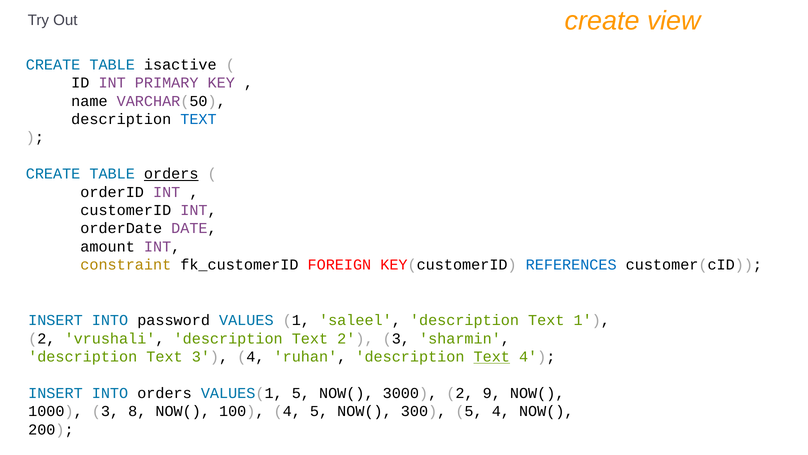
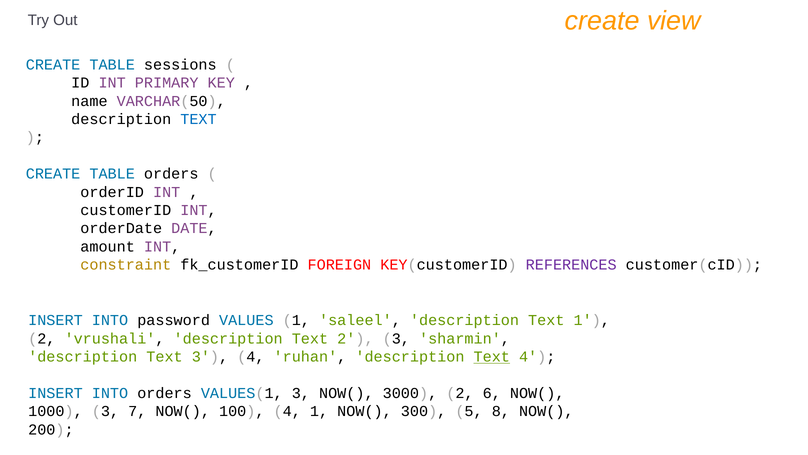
isactive: isactive -> sessions
orders at (171, 174) underline: present -> none
REFERENCES colour: blue -> purple
VALUES(1 5: 5 -> 3
9: 9 -> 6
8: 8 -> 7
4 5: 5 -> 1
5 4: 4 -> 8
